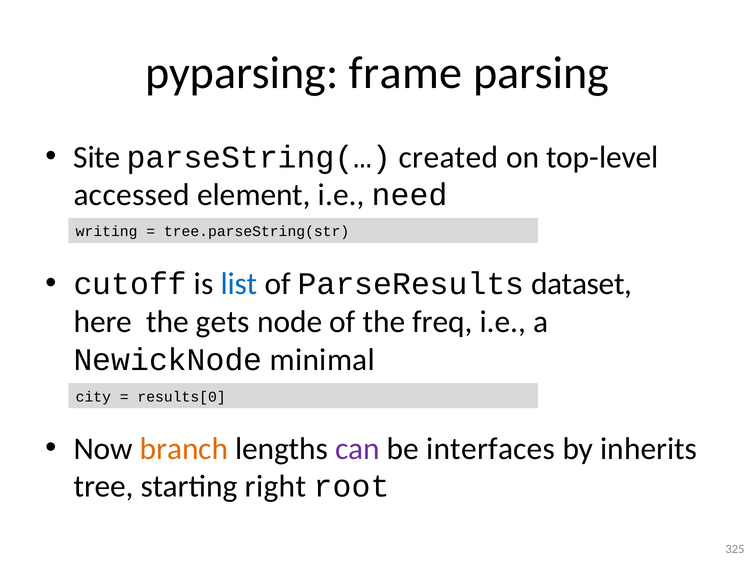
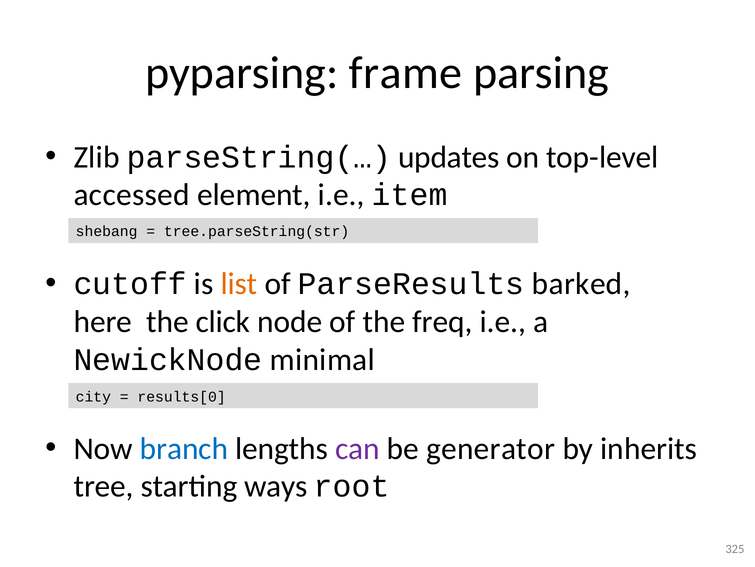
Site: Site -> Zlib
created: created -> updates
need: need -> item
writing: writing -> shebang
list colour: blue -> orange
dataset: dataset -> barked
gets: gets -> click
branch colour: orange -> blue
interfaces: interfaces -> generator
right: right -> ways
